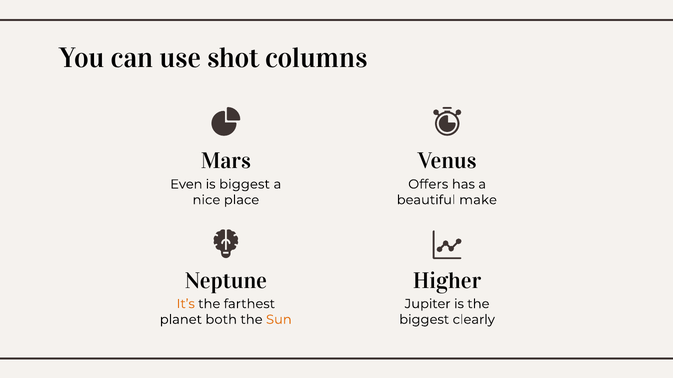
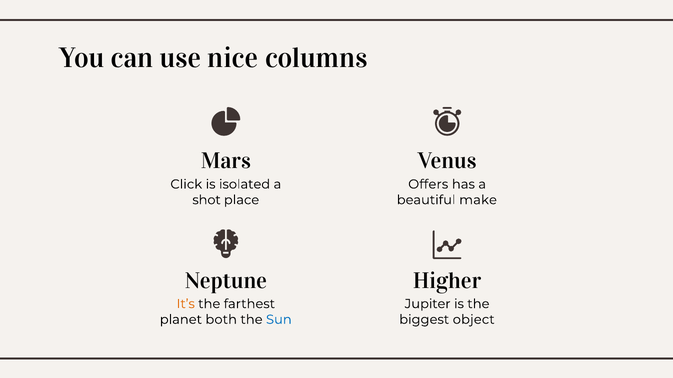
shot: shot -> nice
Even: Even -> Click
is biggest: biggest -> isolated
nice: nice -> shot
Sun colour: orange -> blue
clearly: clearly -> object
